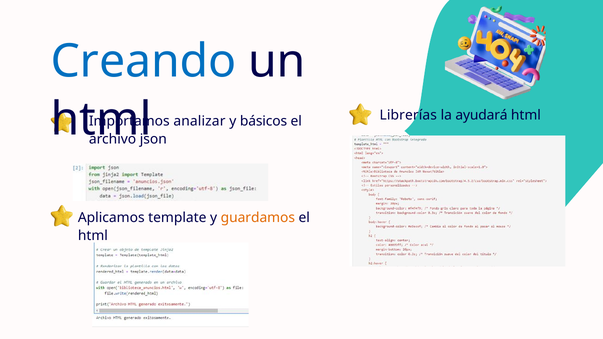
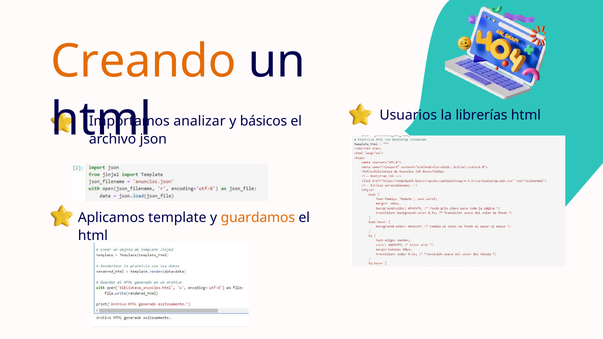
Creando colour: blue -> orange
Librerías: Librerías -> Usuarios
ayudará: ayudará -> librerías
